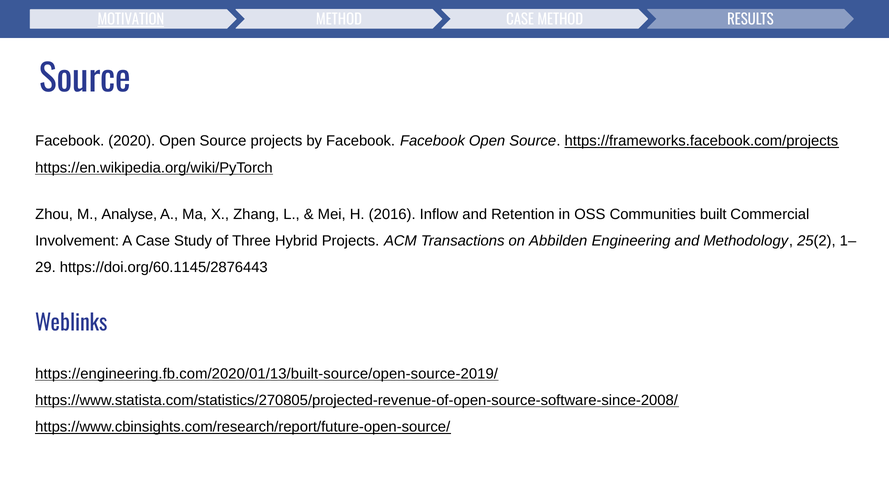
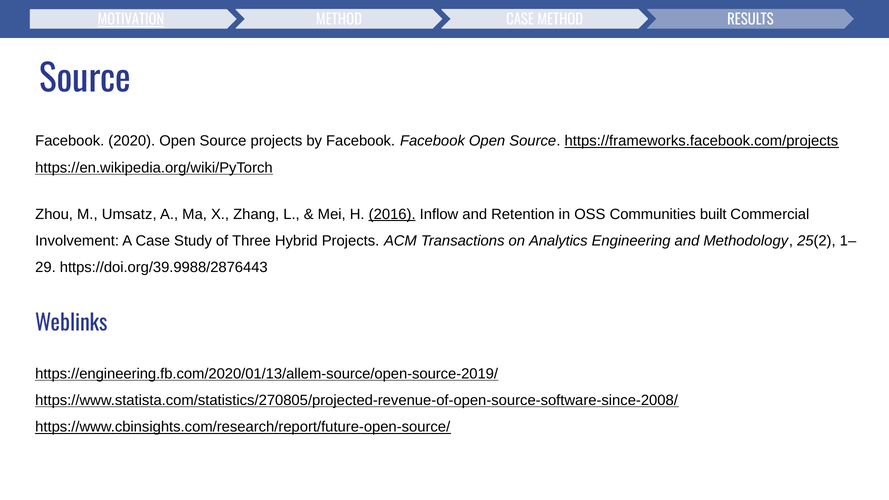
Analyse: Analyse -> Umsatz
2016 underline: none -> present
Abbilden: Abbilden -> Analytics
https://doi.org/60.1145/2876443: https://doi.org/60.1145/2876443 -> https://doi.org/39.9988/2876443
https://engineering.fb.com/2020/01/13/built-source/open-source-2019/: https://engineering.fb.com/2020/01/13/built-source/open-source-2019/ -> https://engineering.fb.com/2020/01/13/allem-source/open-source-2019/
